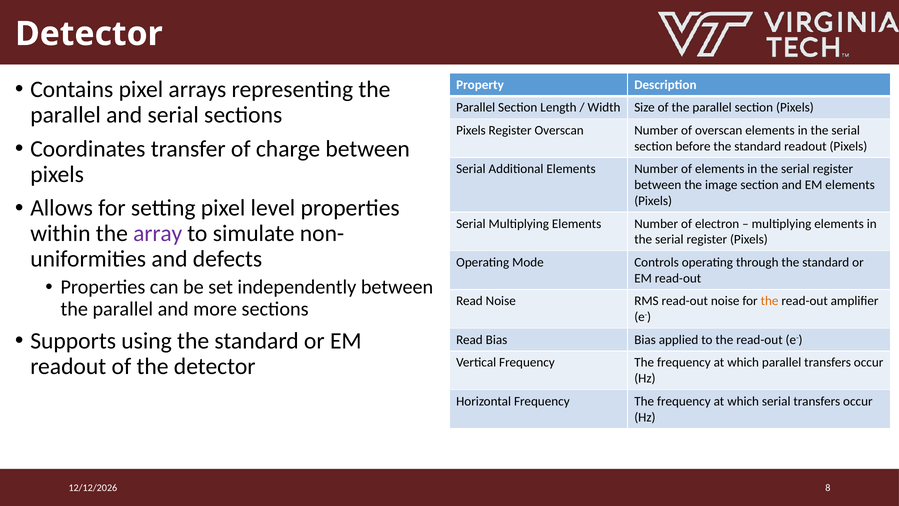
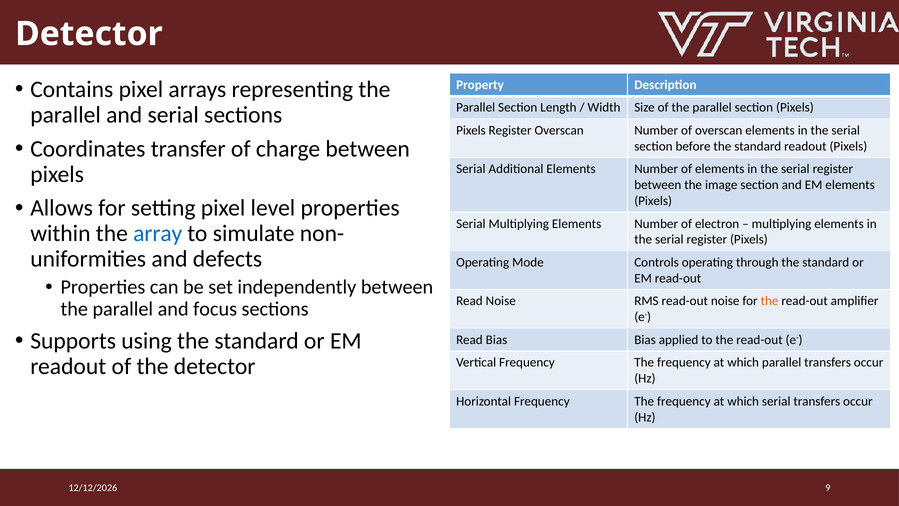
array colour: purple -> blue
more: more -> focus
8: 8 -> 9
